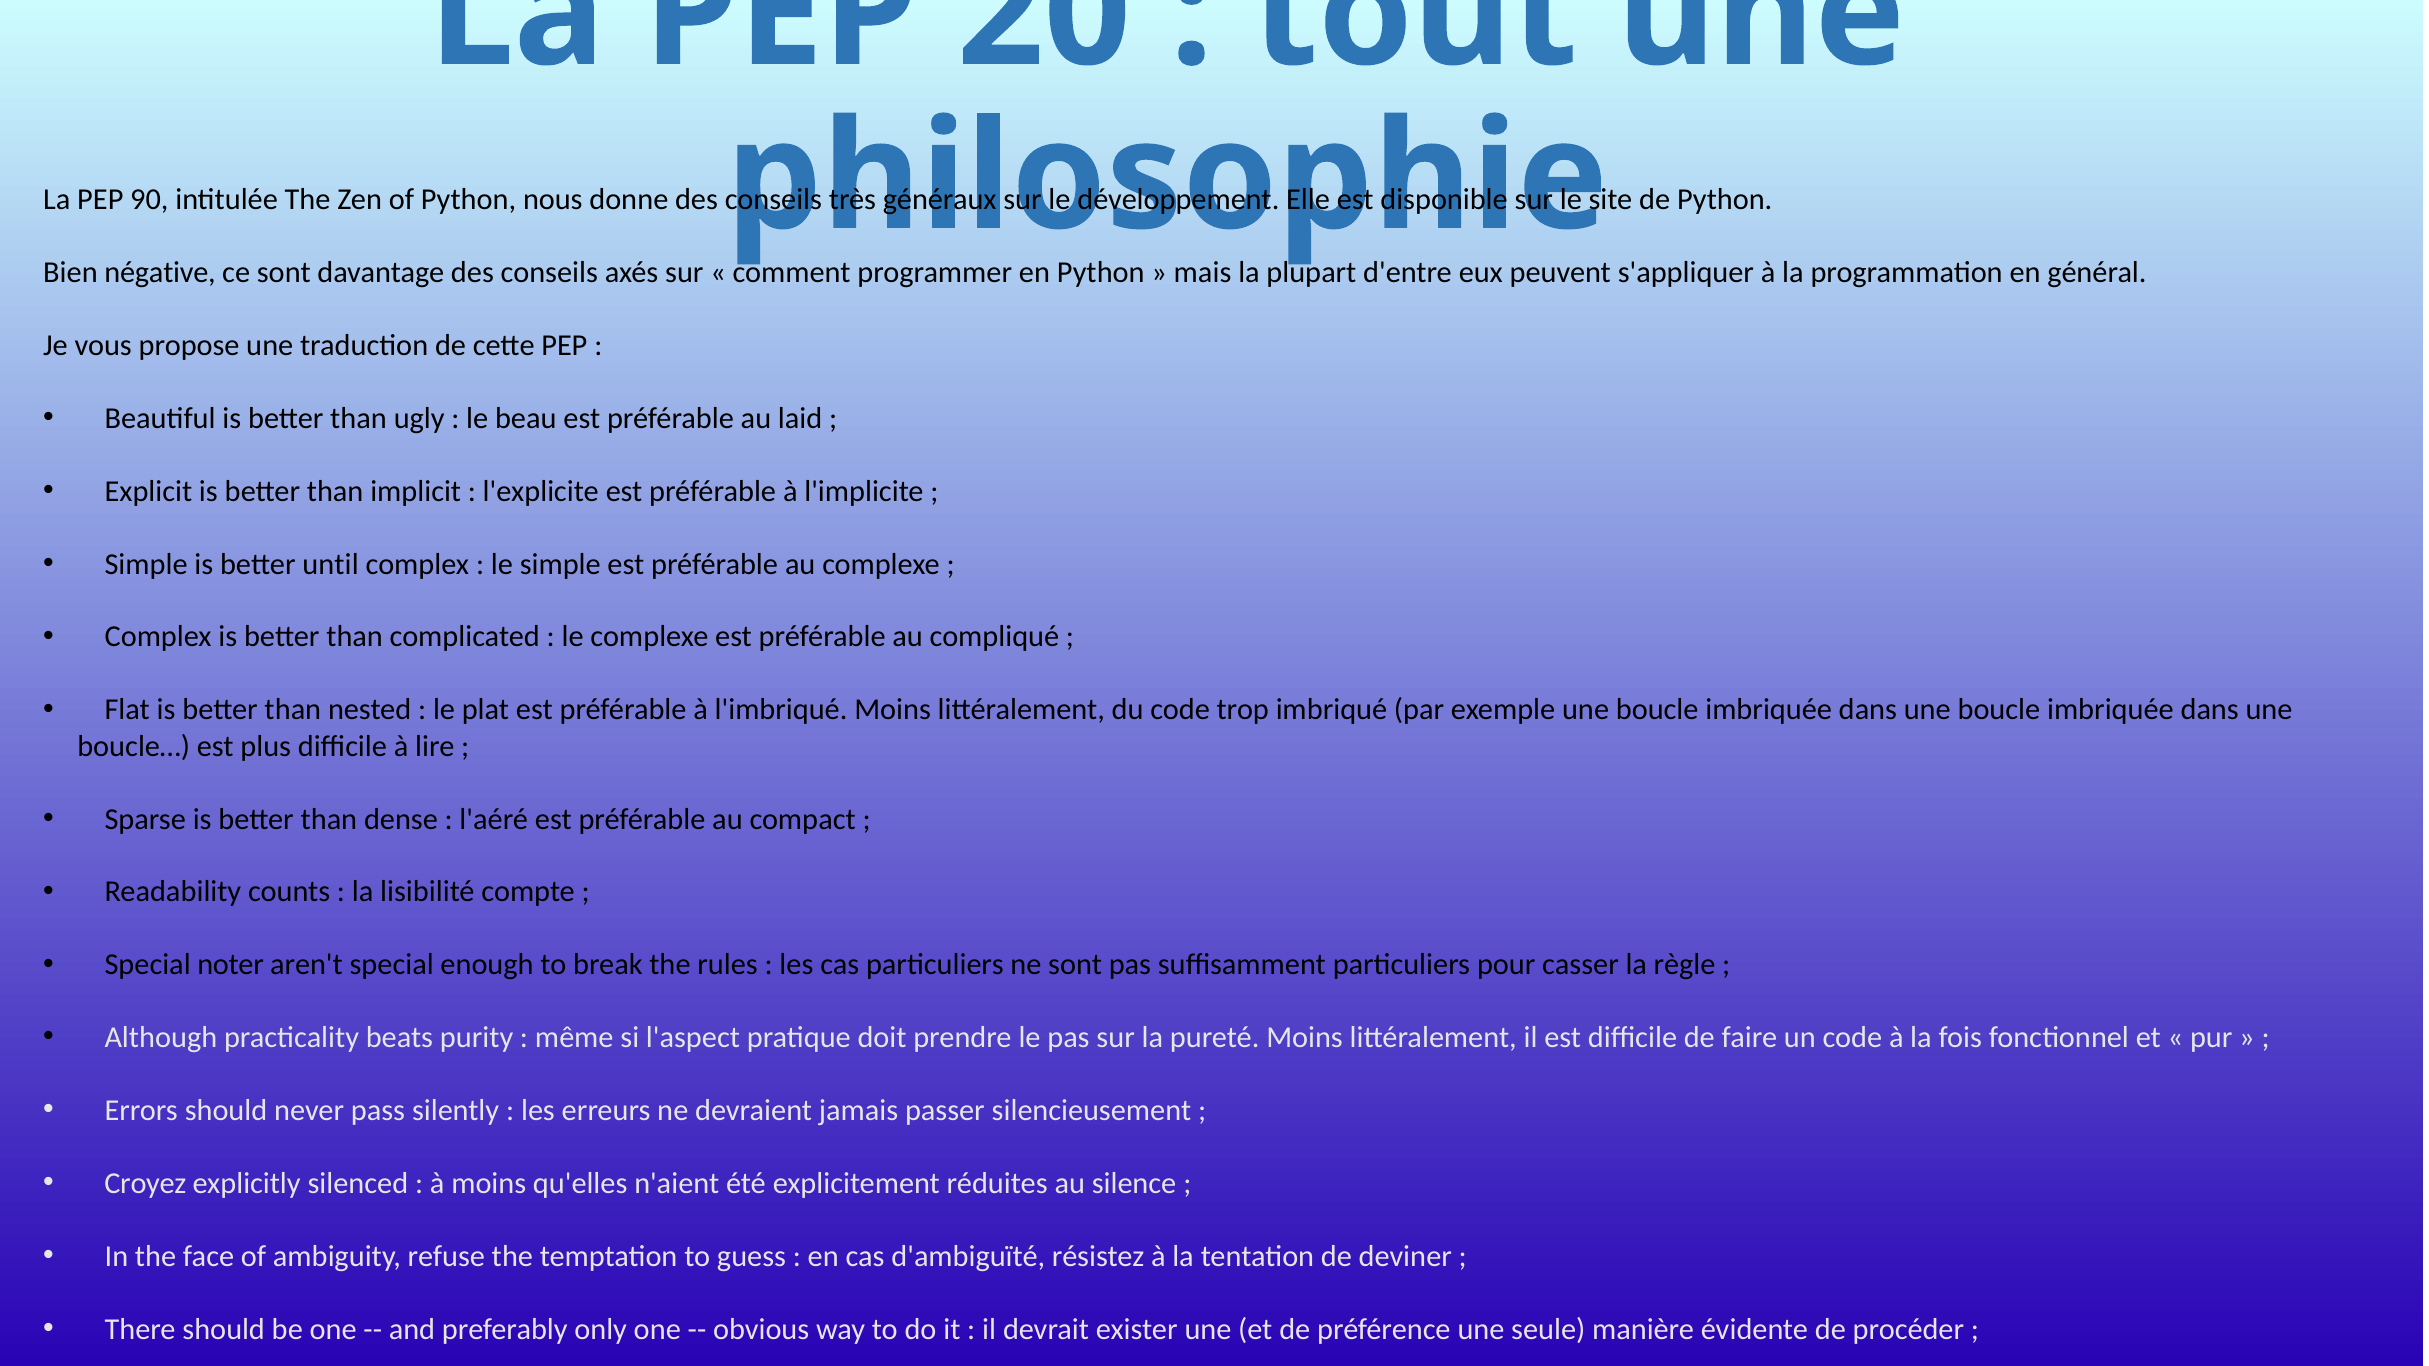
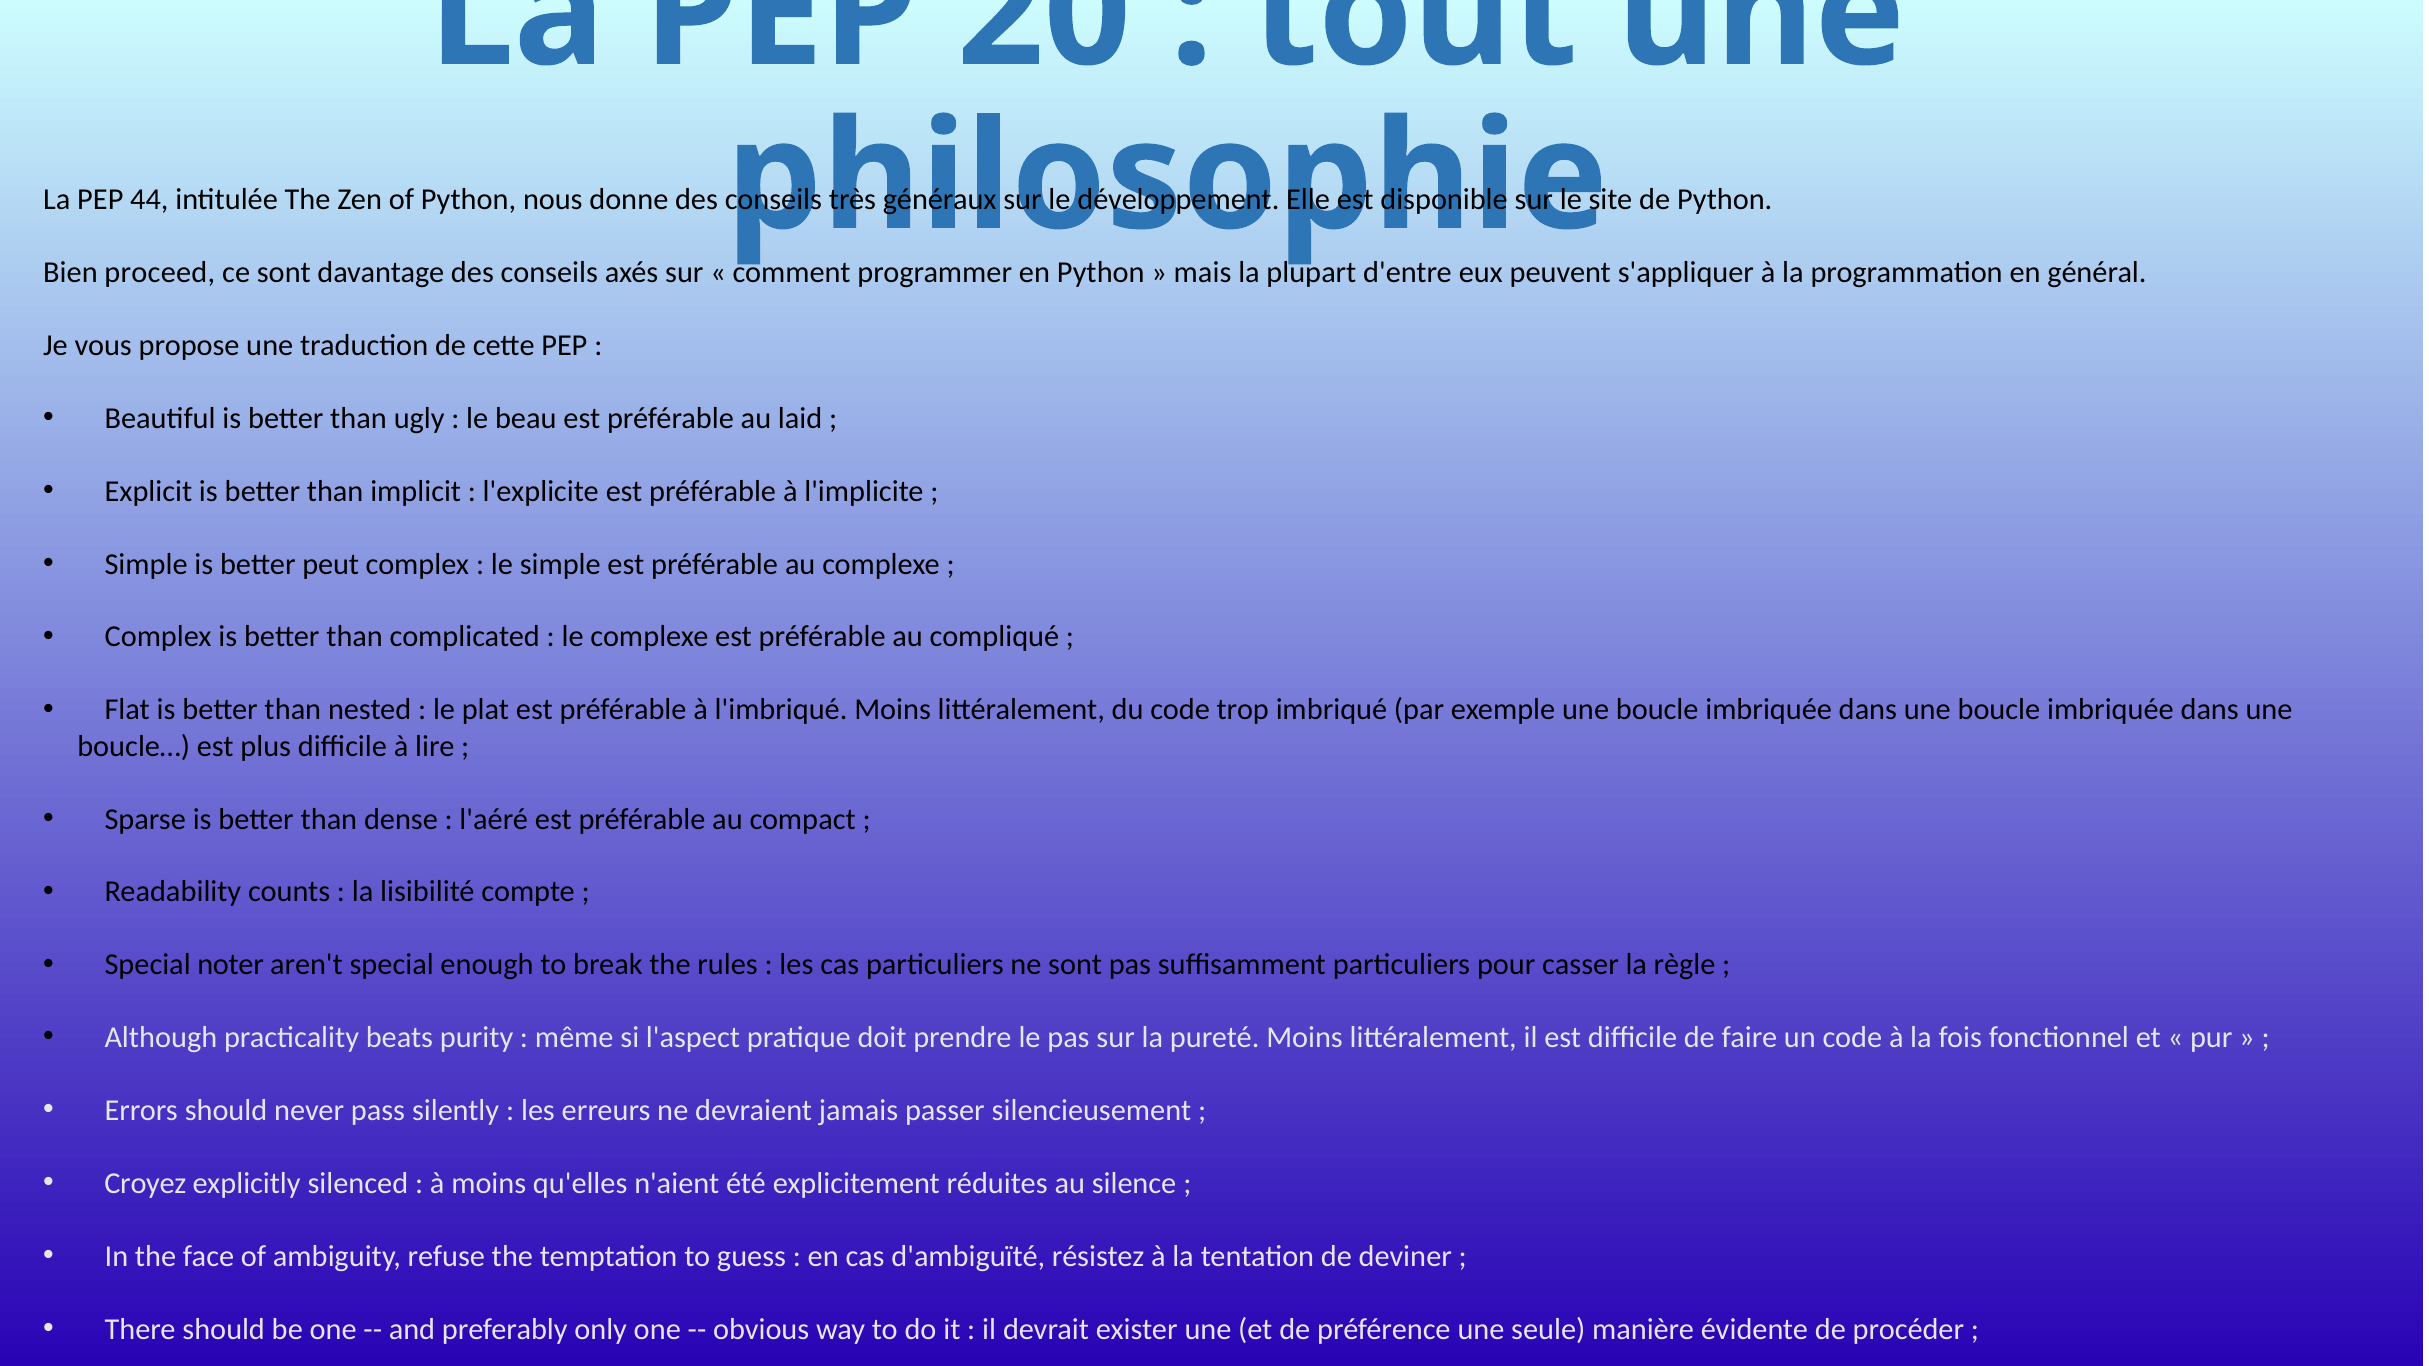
90: 90 -> 44
négative: négative -> proceed
until: until -> peut
